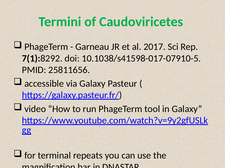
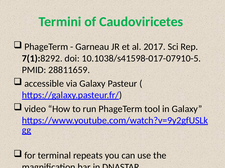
25811656: 25811656 -> 28811659
